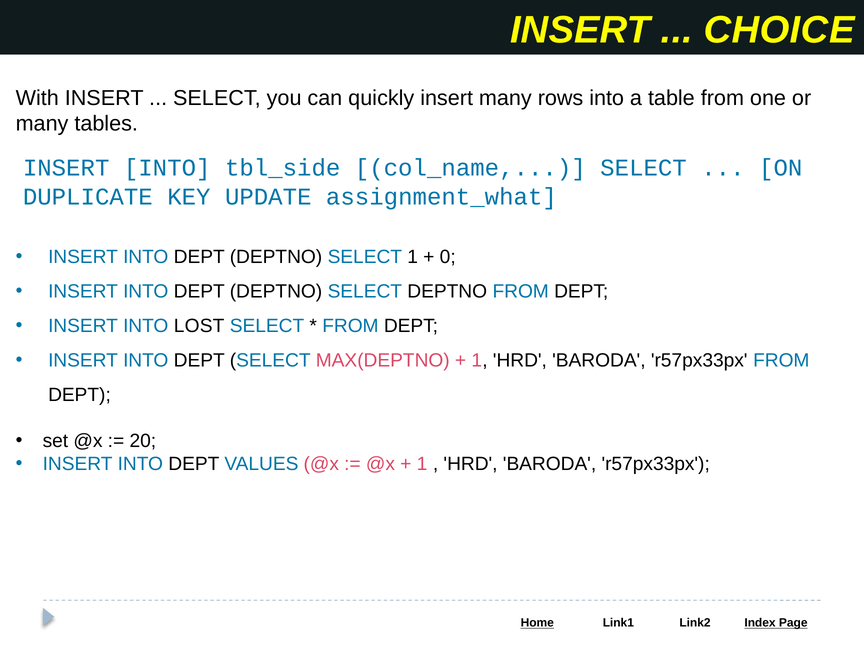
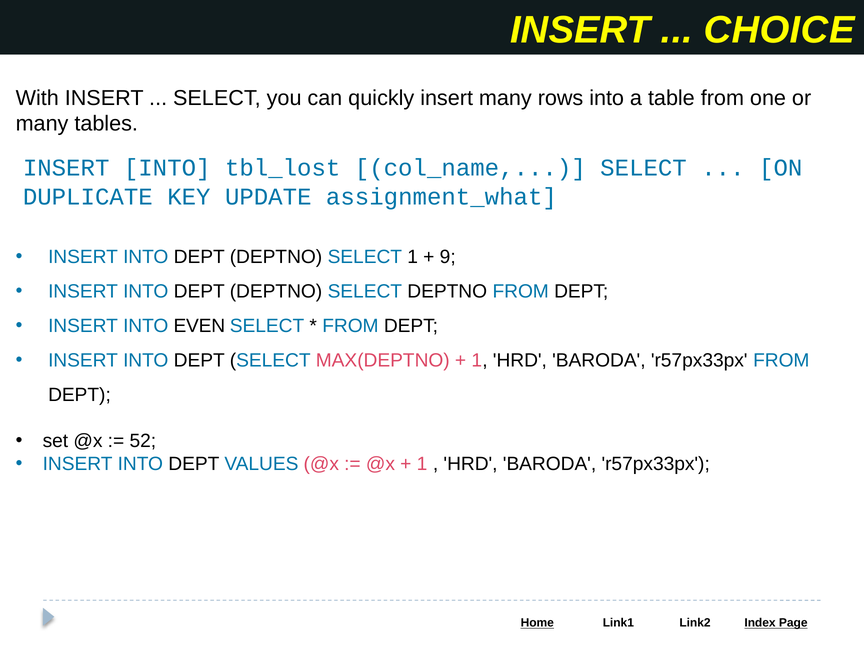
tbl_side: tbl_side -> tbl_lost
0: 0 -> 9
LOST: LOST -> EVEN
20: 20 -> 52
